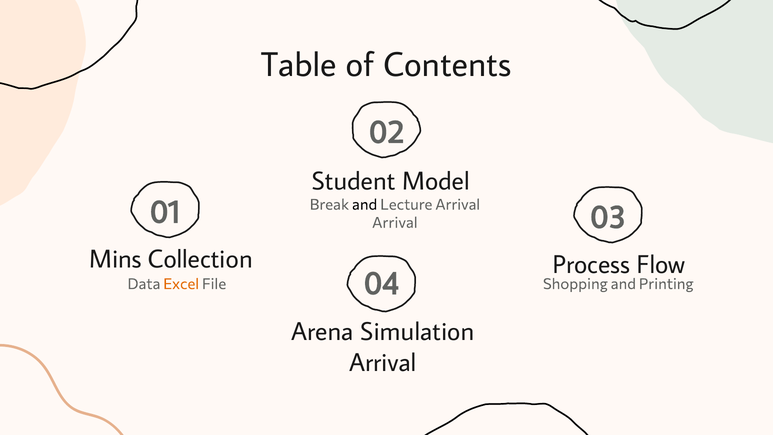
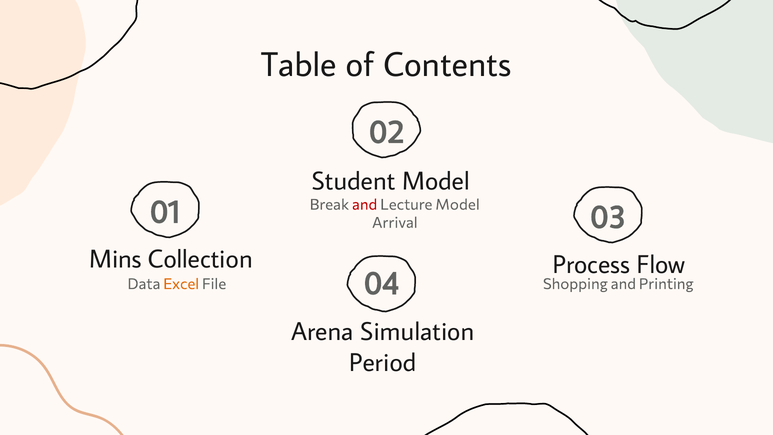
and at (365, 205) colour: black -> red
Lecture Arrival: Arrival -> Model
Arrival at (383, 362): Arrival -> Period
